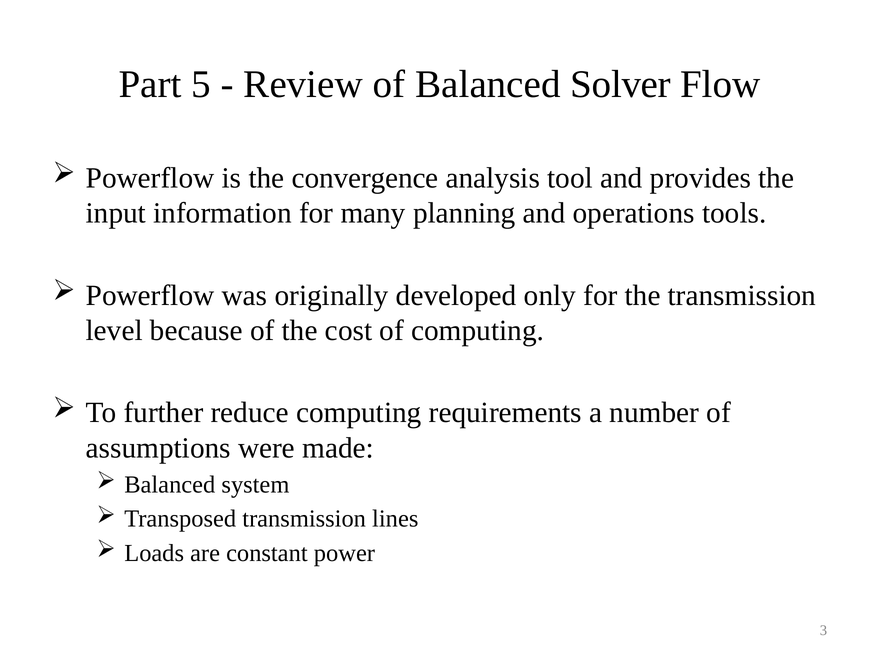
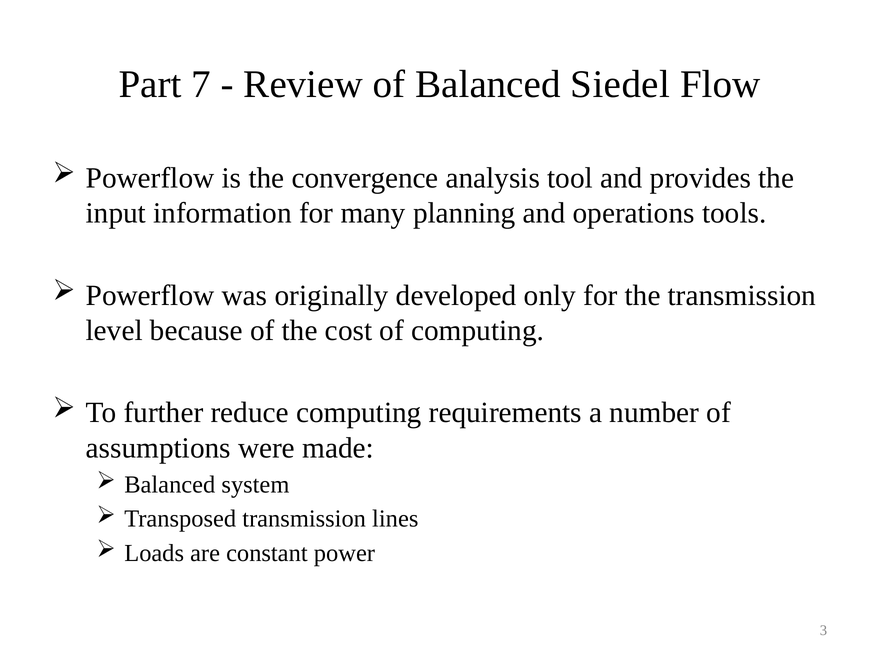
5: 5 -> 7
Solver: Solver -> Siedel
